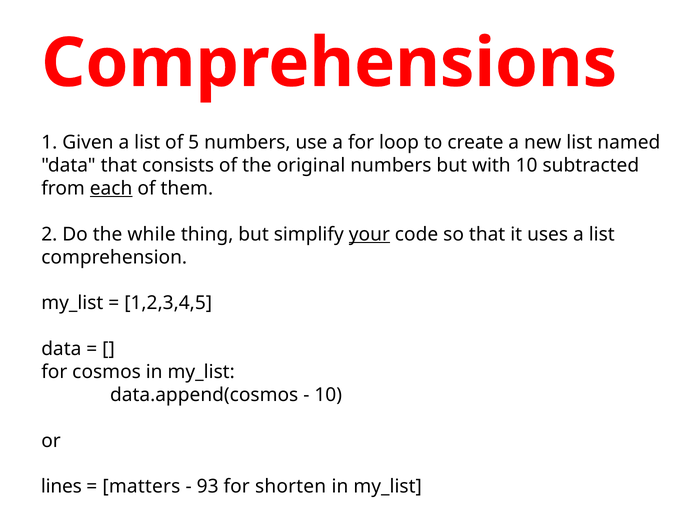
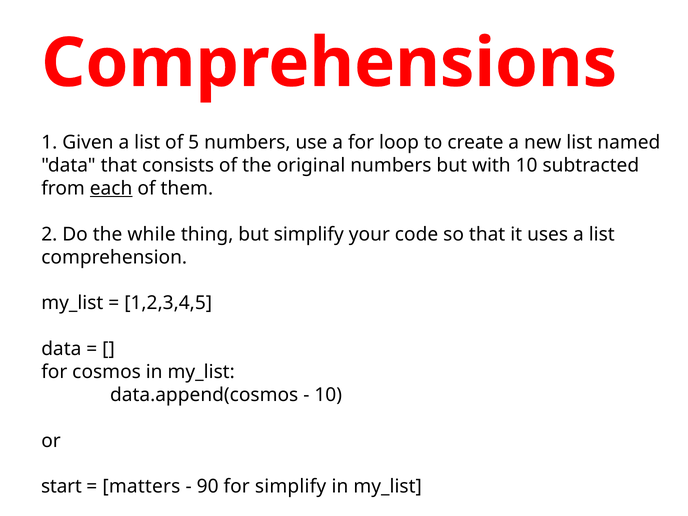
your underline: present -> none
lines: lines -> start
93: 93 -> 90
for shorten: shorten -> simplify
